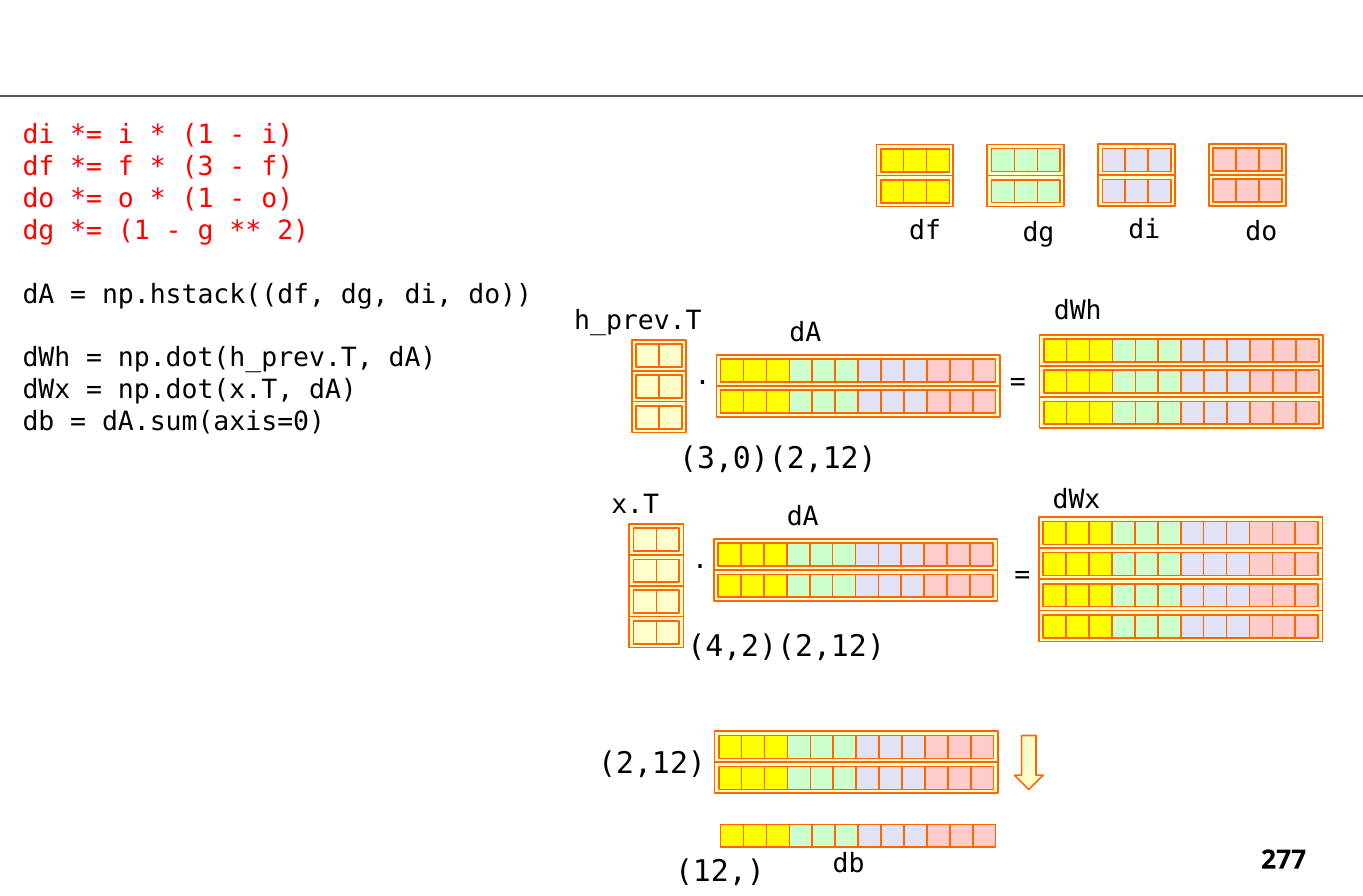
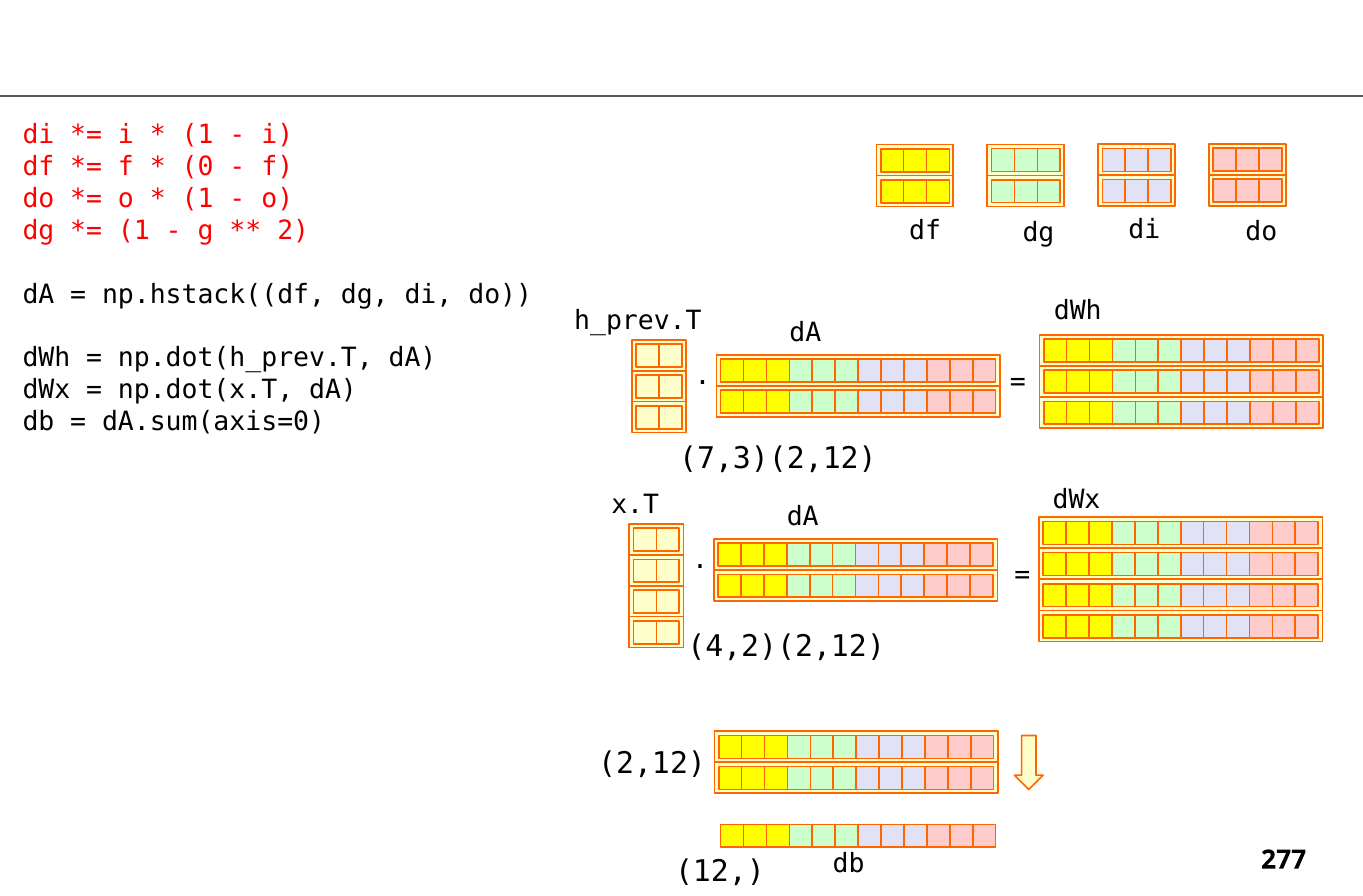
3: 3 -> 0
3,0)(2,12: 3,0)(2,12 -> 7,3)(2,12
